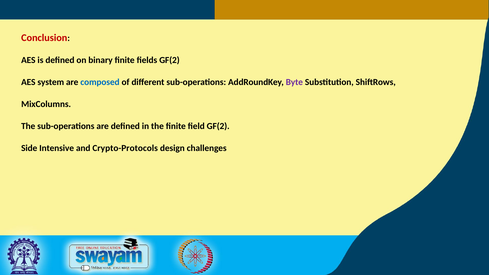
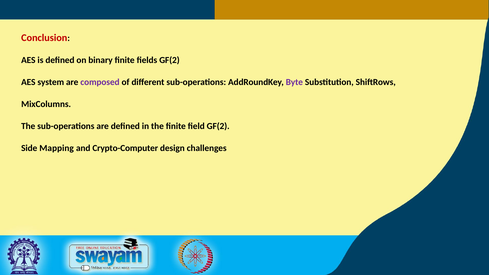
composed colour: blue -> purple
Intensive: Intensive -> Mapping
Crypto-Protocols: Crypto-Protocols -> Crypto-Computer
